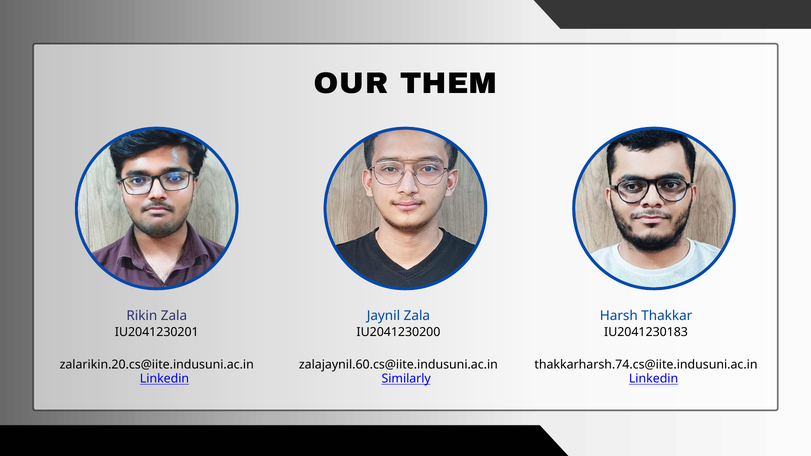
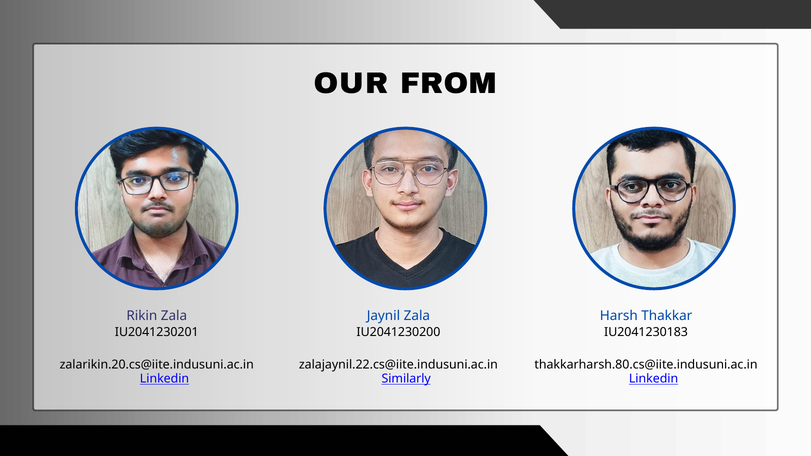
THEM: THEM -> FROM
zalajaynil.60.cs@iite.indusuni.ac.in: zalajaynil.60.cs@iite.indusuni.ac.in -> zalajaynil.22.cs@iite.indusuni.ac.in
thakkarharsh.74.cs@iite.indusuni.ac.in: thakkarharsh.74.cs@iite.indusuni.ac.in -> thakkarharsh.80.cs@iite.indusuni.ac.in
